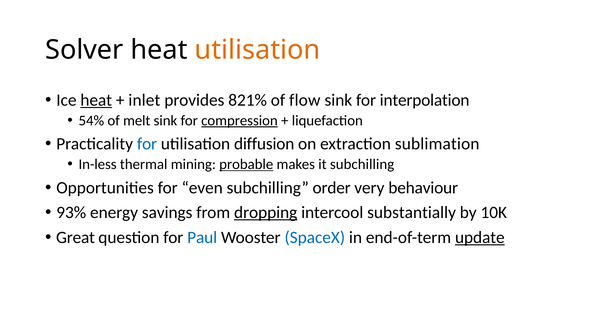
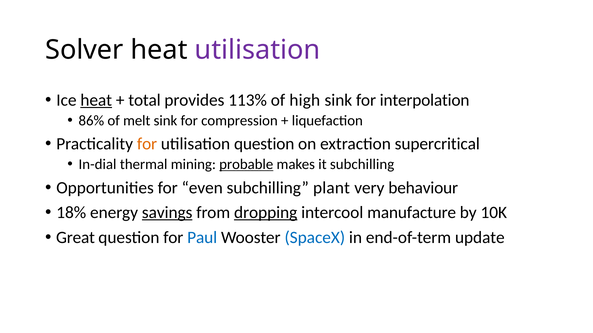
utilisation at (258, 50) colour: orange -> purple
inlet: inlet -> total
821%: 821% -> 113%
flow: flow -> high
54%: 54% -> 86%
compression underline: present -> none
for at (147, 144) colour: blue -> orange
utilisation diffusion: diffusion -> question
sublimation: sublimation -> supercritical
In-less: In-less -> In-dial
order: order -> plant
93%: 93% -> 18%
savings underline: none -> present
substantially: substantially -> manufacture
update underline: present -> none
